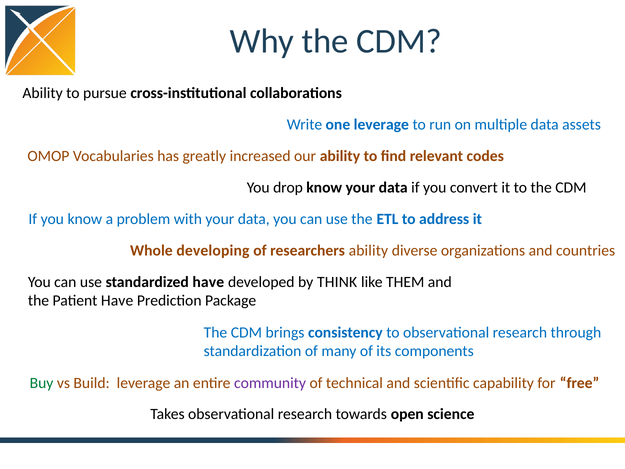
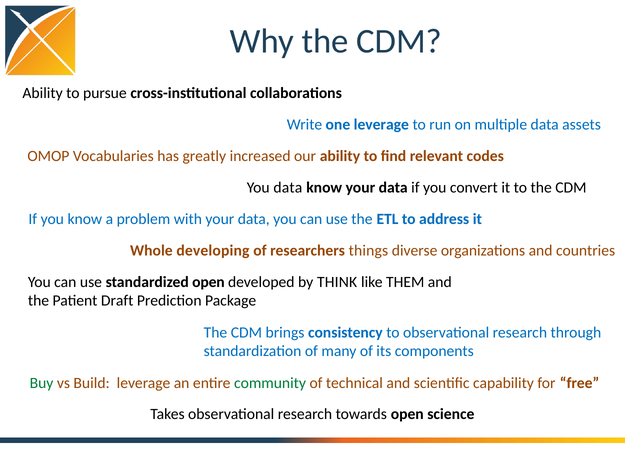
You drop: drop -> data
researchers ability: ability -> things
standardized have: have -> open
Patient Have: Have -> Draft
community colour: purple -> green
